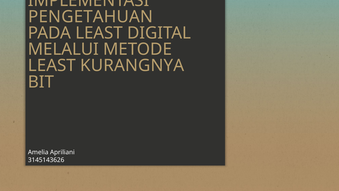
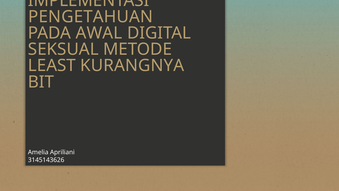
PADA LEAST: LEAST -> AWAL
MELALUI: MELALUI -> SEKSUAL
